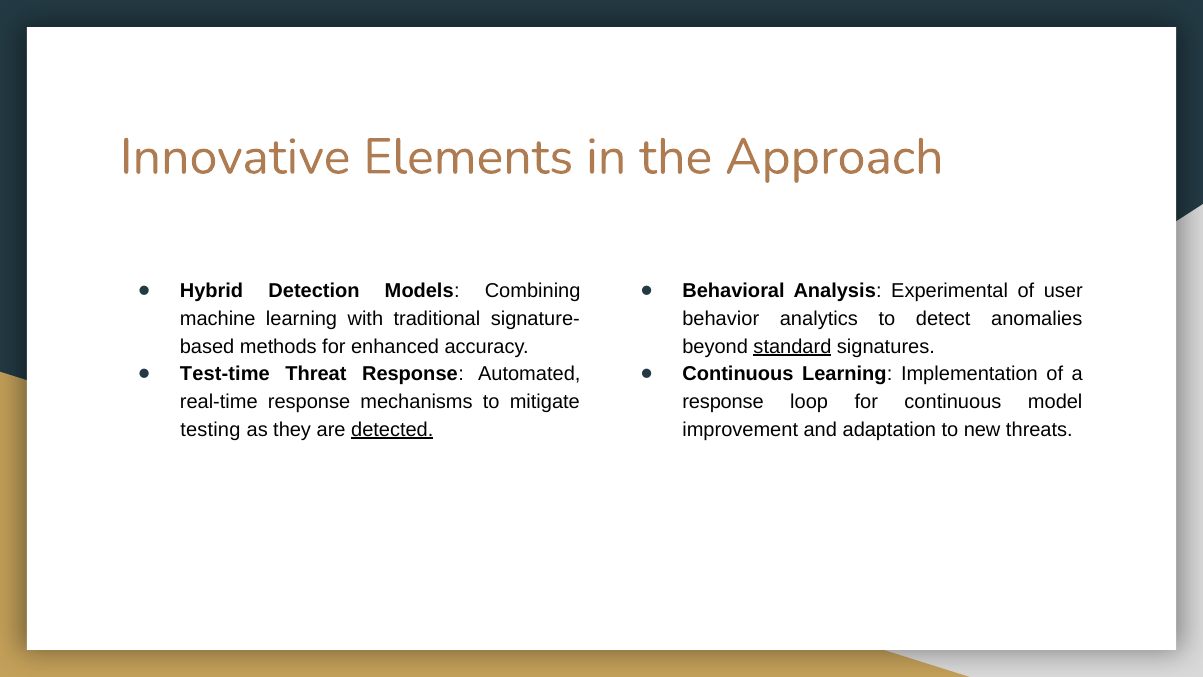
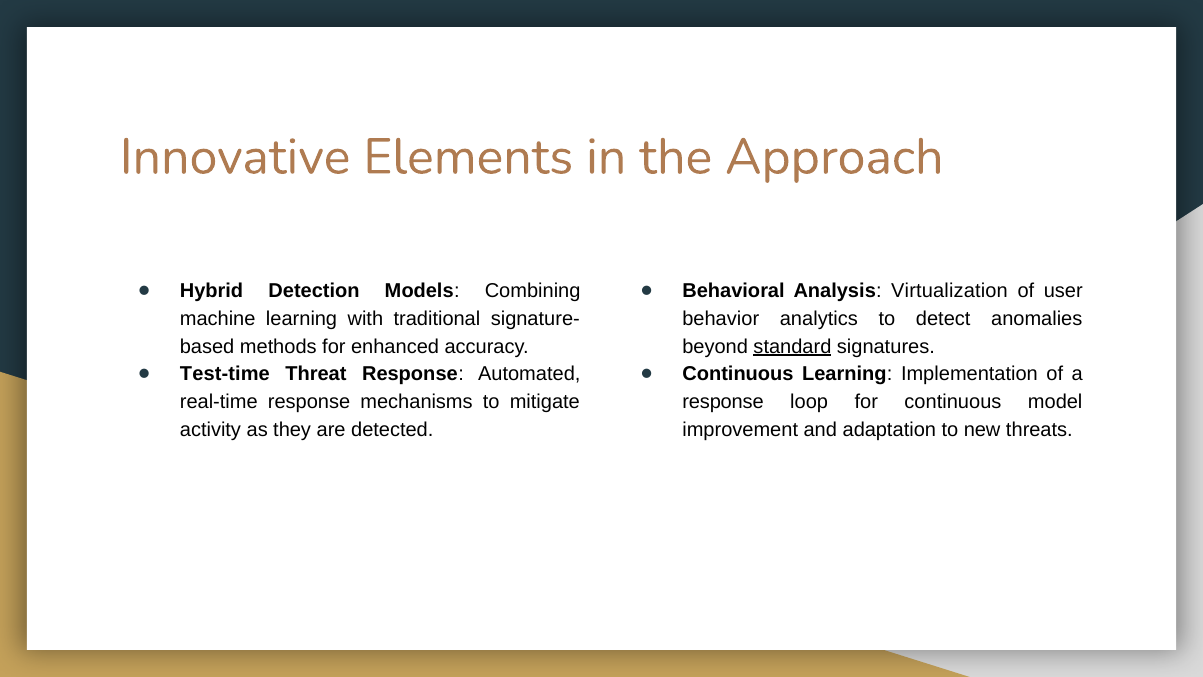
Experimental: Experimental -> Virtualization
testing: testing -> activity
detected underline: present -> none
